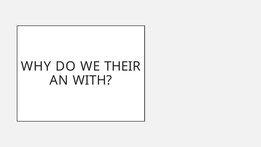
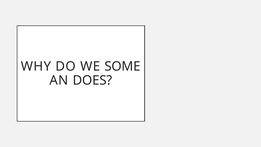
THEIR: THEIR -> SOME
WITH: WITH -> DOES
